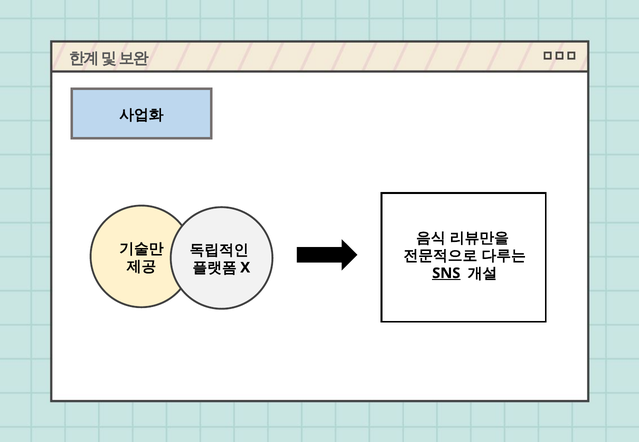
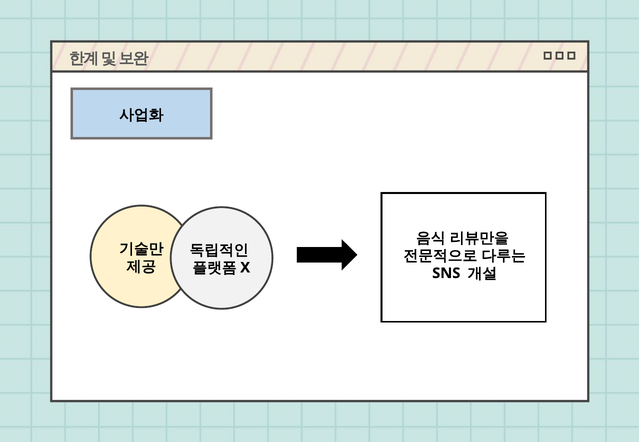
SNS underline: present -> none
